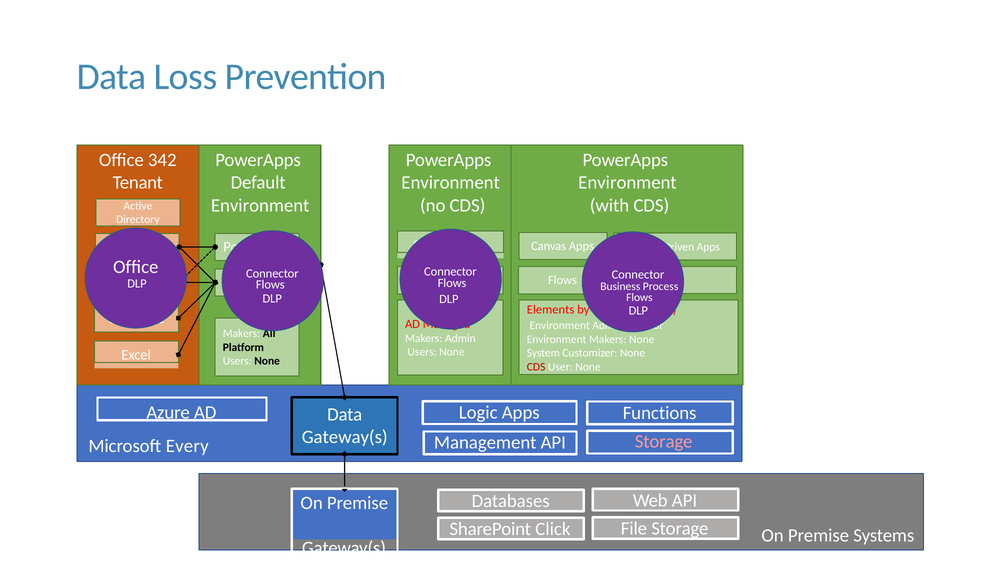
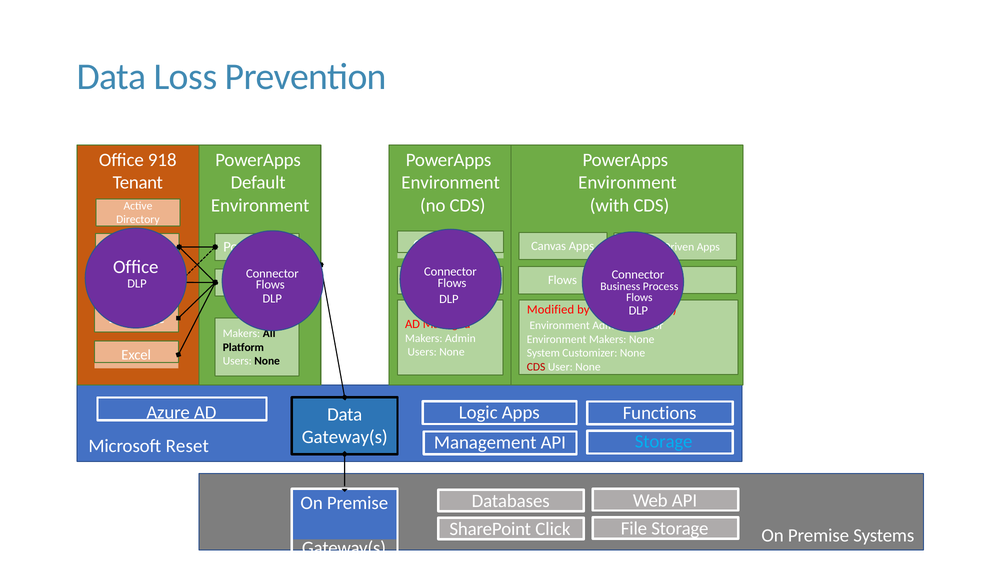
342: 342 -> 918
Elements: Elements -> Modified
Storage at (664, 442) colour: pink -> light blue
Every: Every -> Reset
